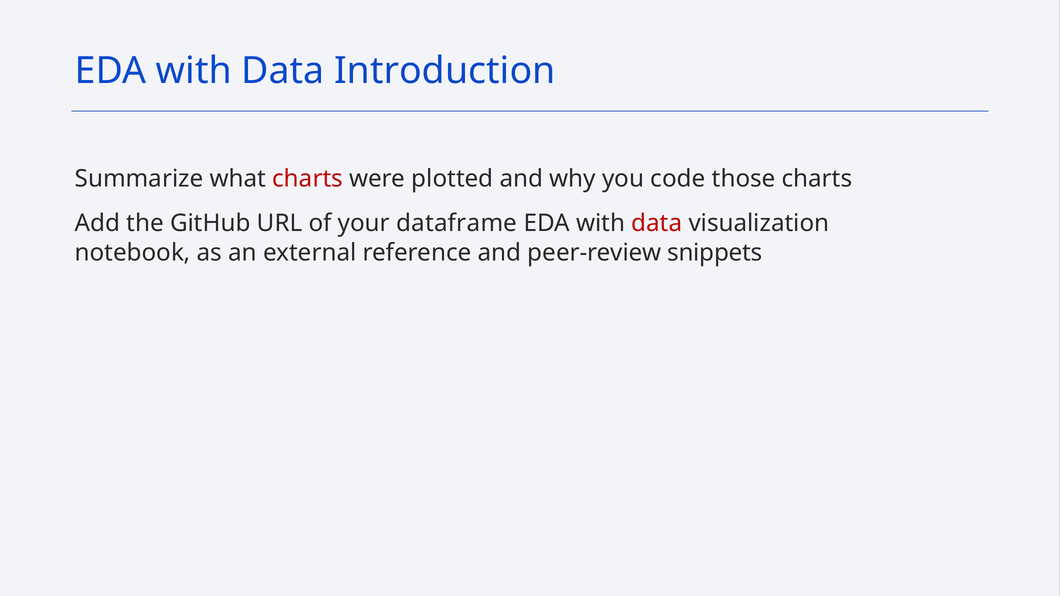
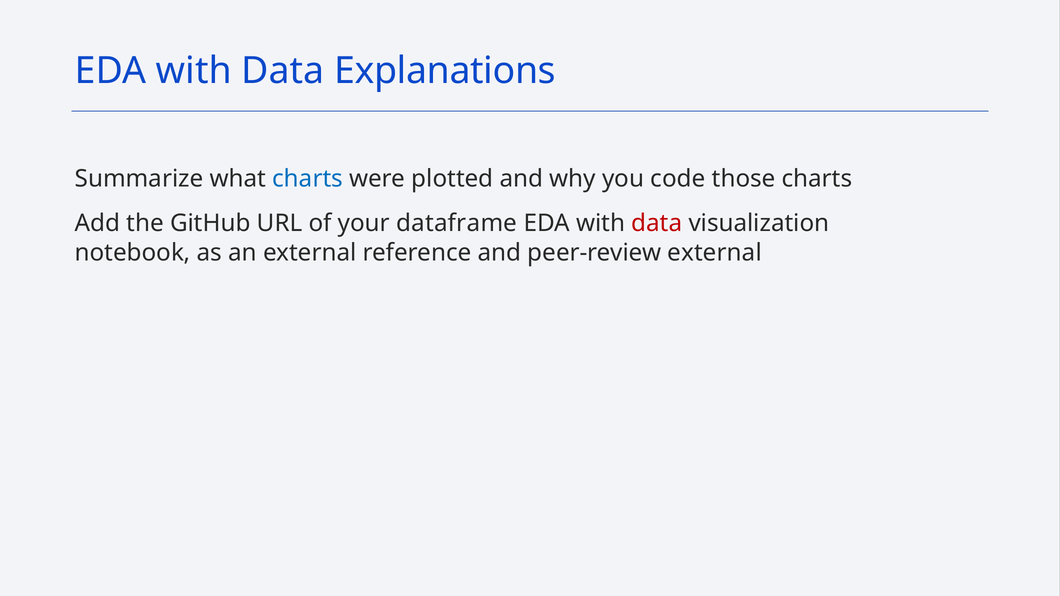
Introduction: Introduction -> Explanations
charts at (308, 179) colour: red -> blue
peer-review snippets: snippets -> external
